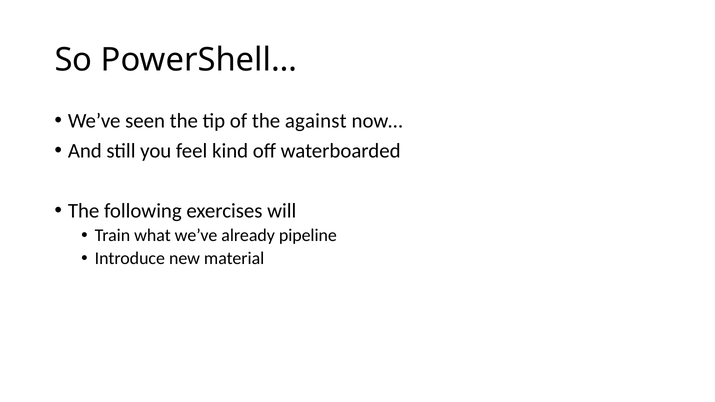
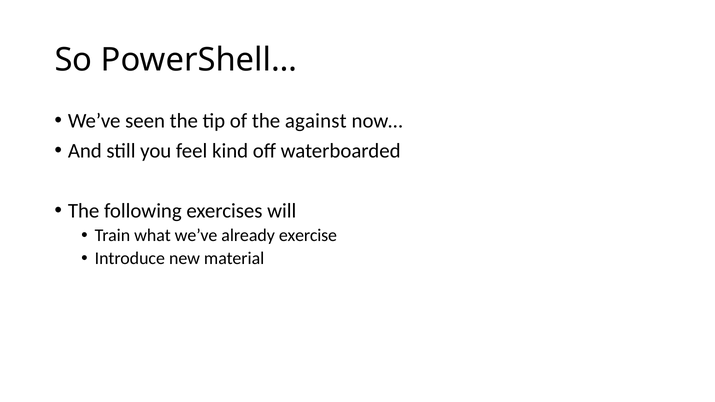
pipeline: pipeline -> exercise
